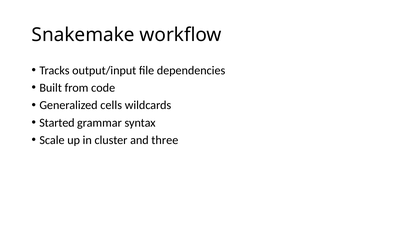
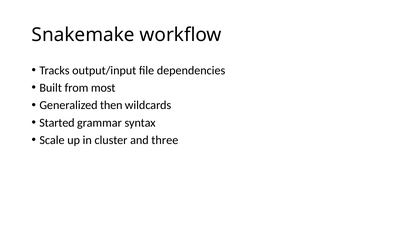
code: code -> most
cells: cells -> then
